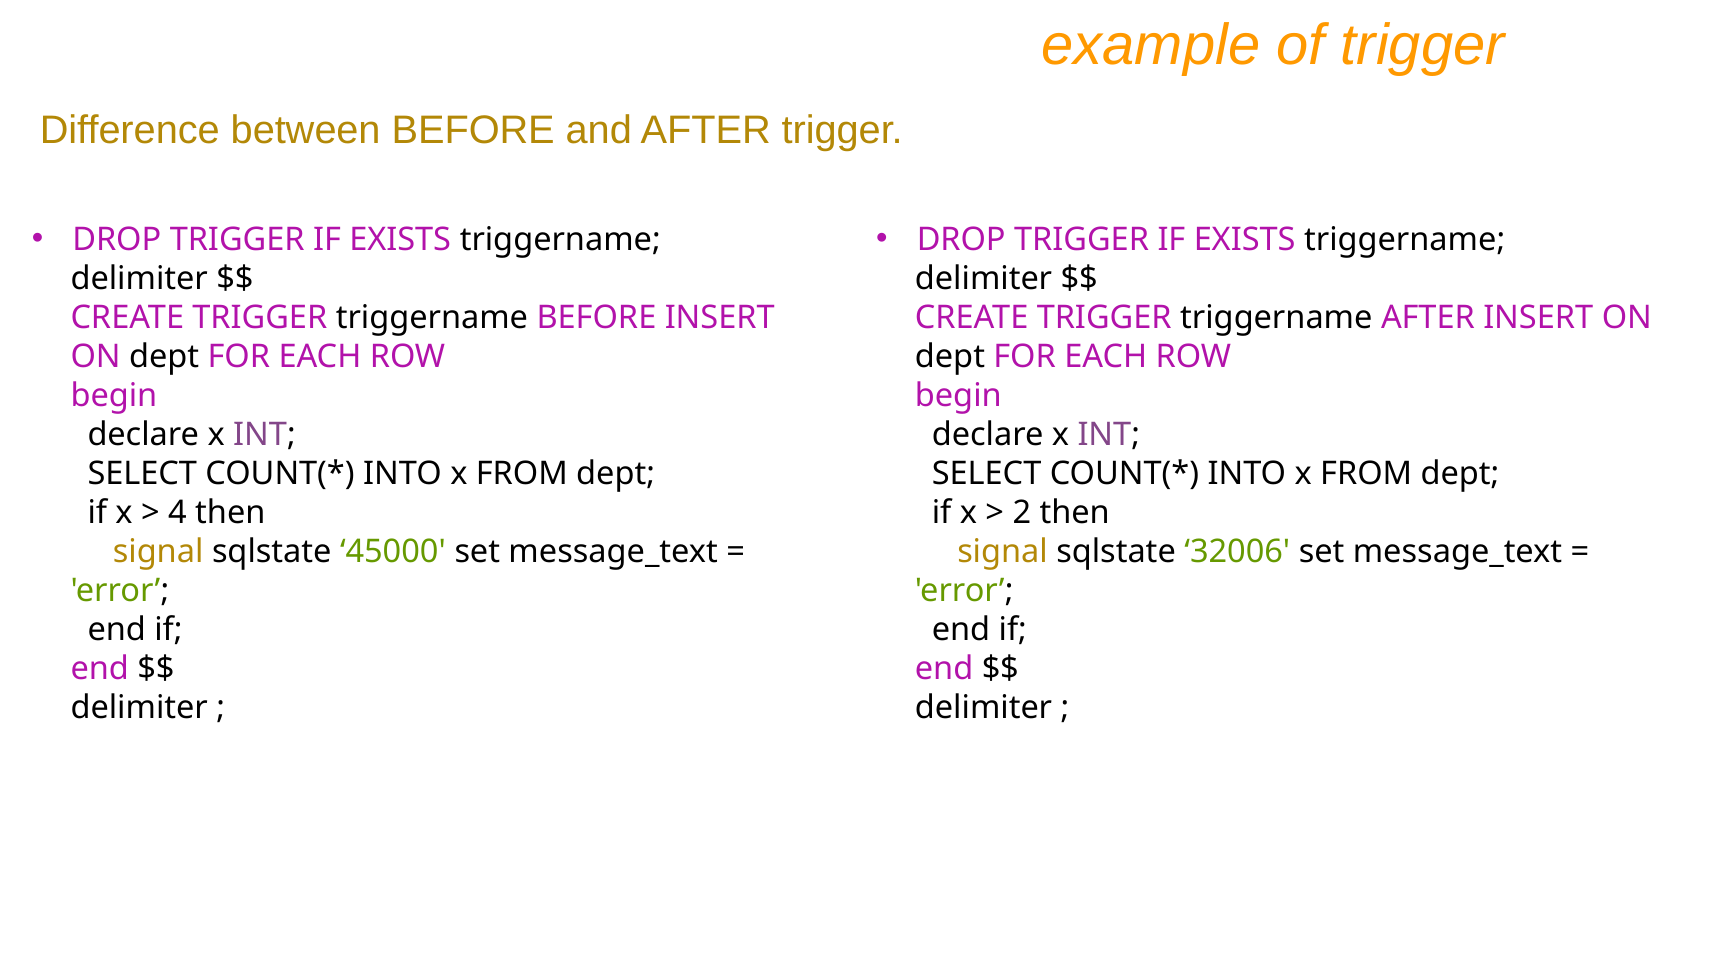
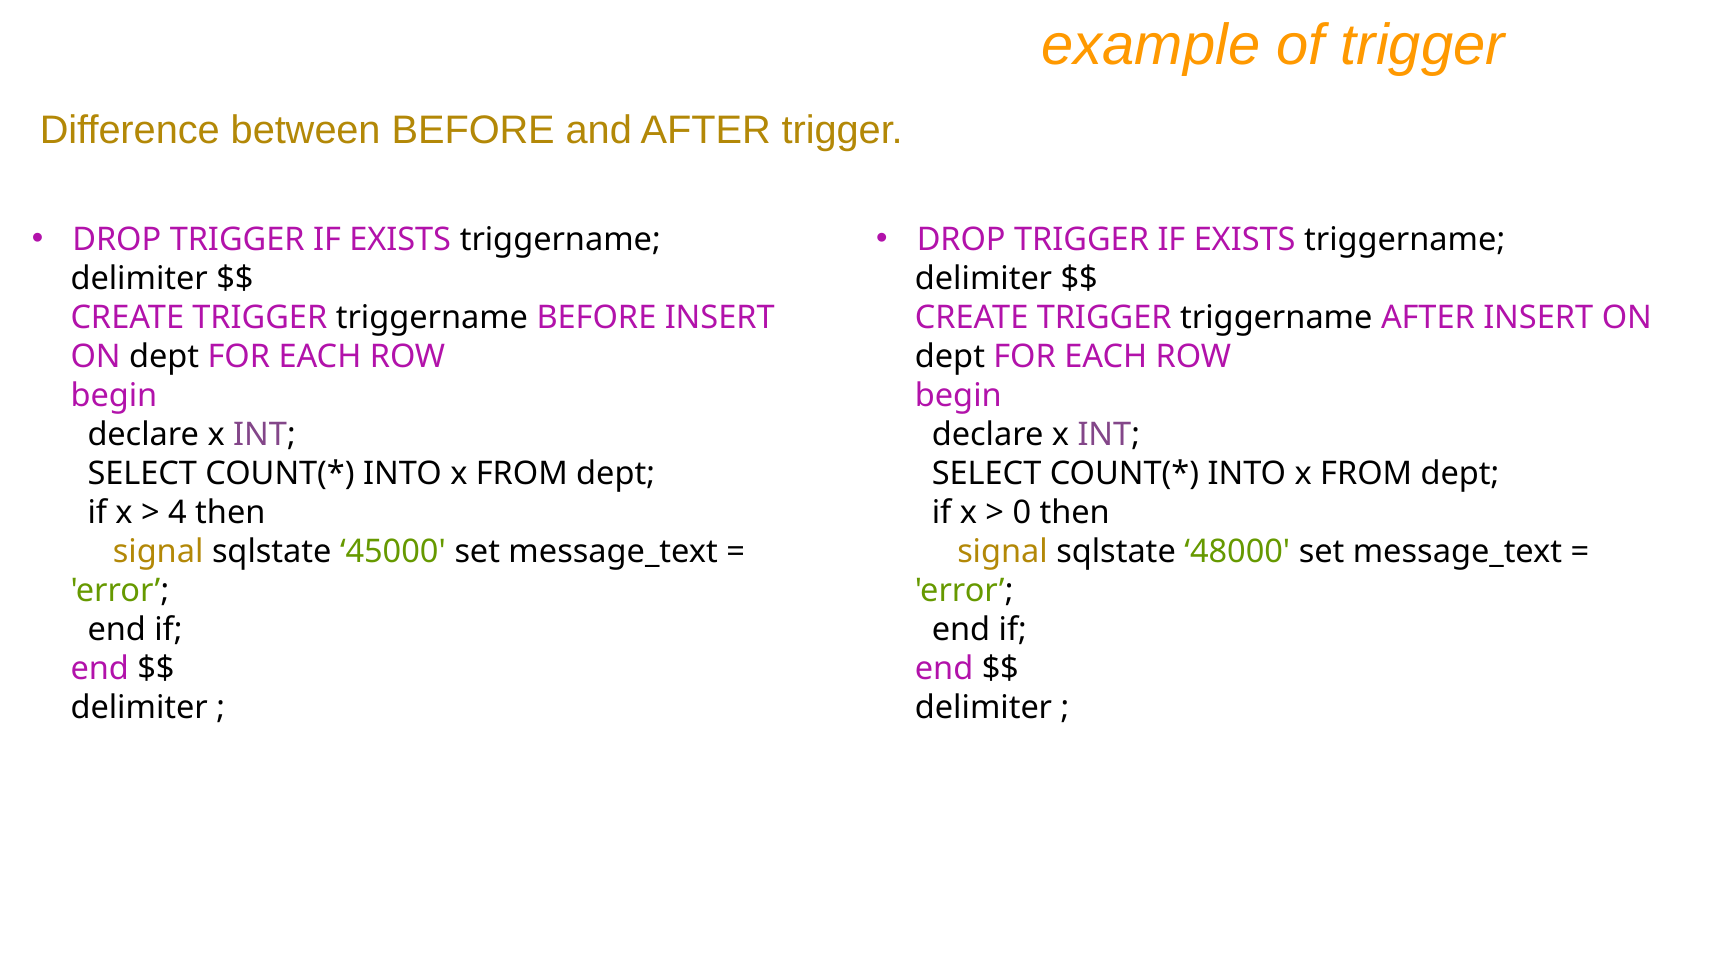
2: 2 -> 0
32006: 32006 -> 48000
